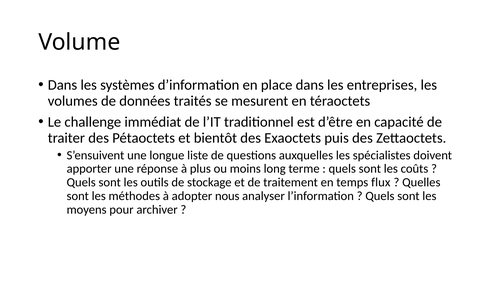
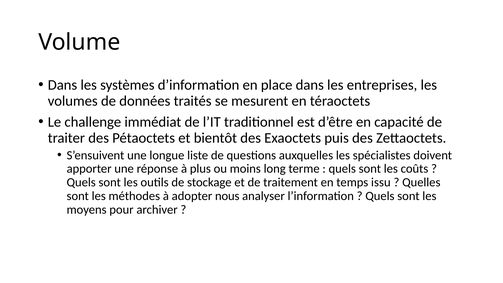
flux: flux -> issu
